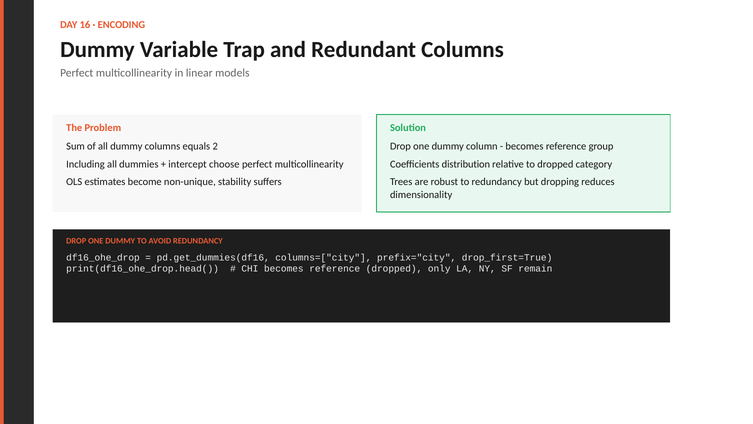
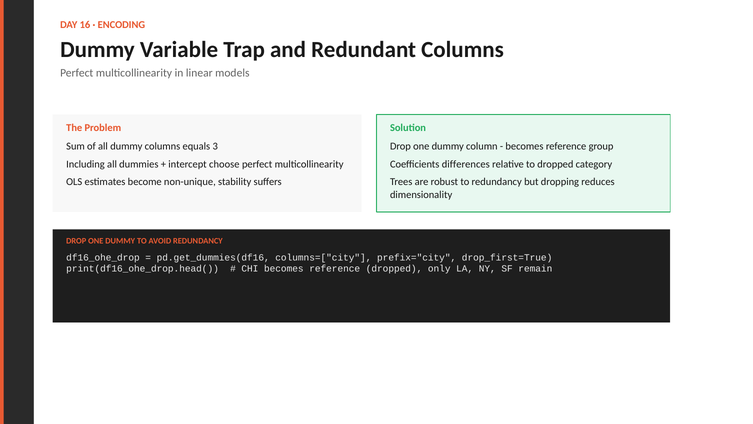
2: 2 -> 3
distribution: distribution -> differences
